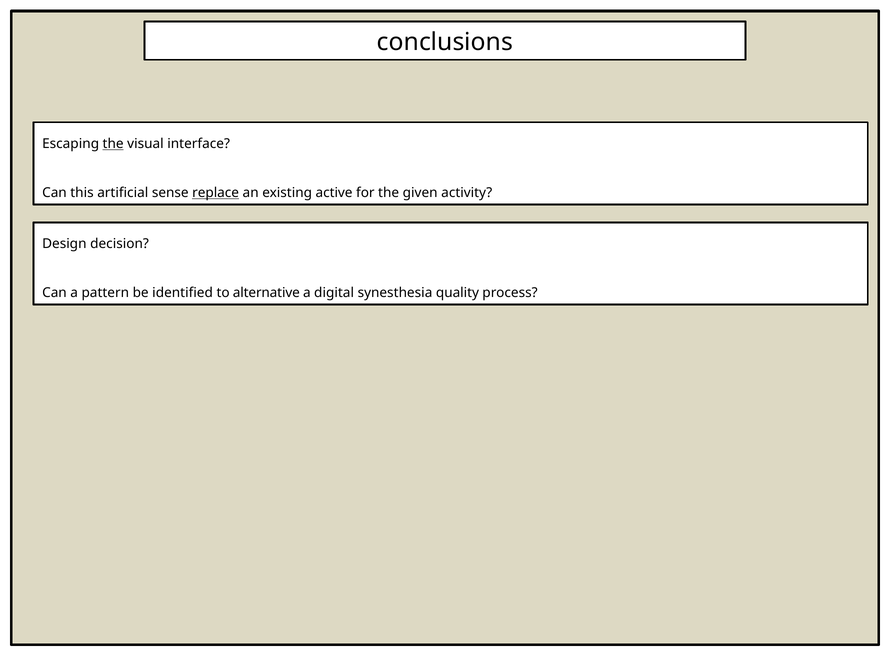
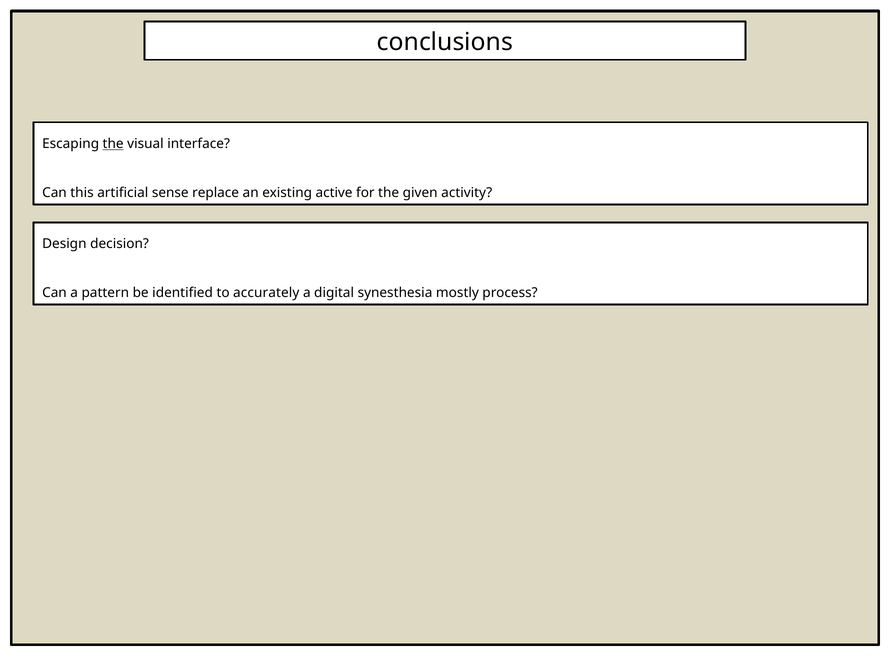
replace underline: present -> none
alternative: alternative -> accurately
quality: quality -> mostly
